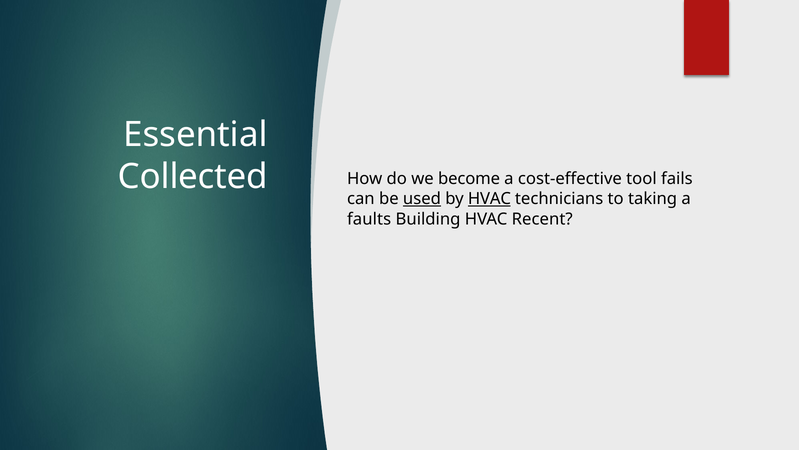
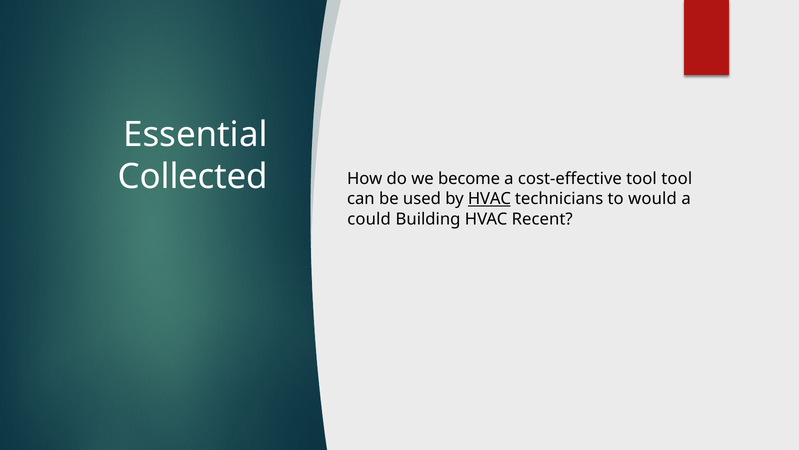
tool fails: fails -> tool
used underline: present -> none
taking: taking -> would
faults: faults -> could
